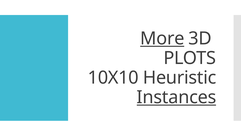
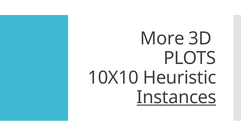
More underline: present -> none
